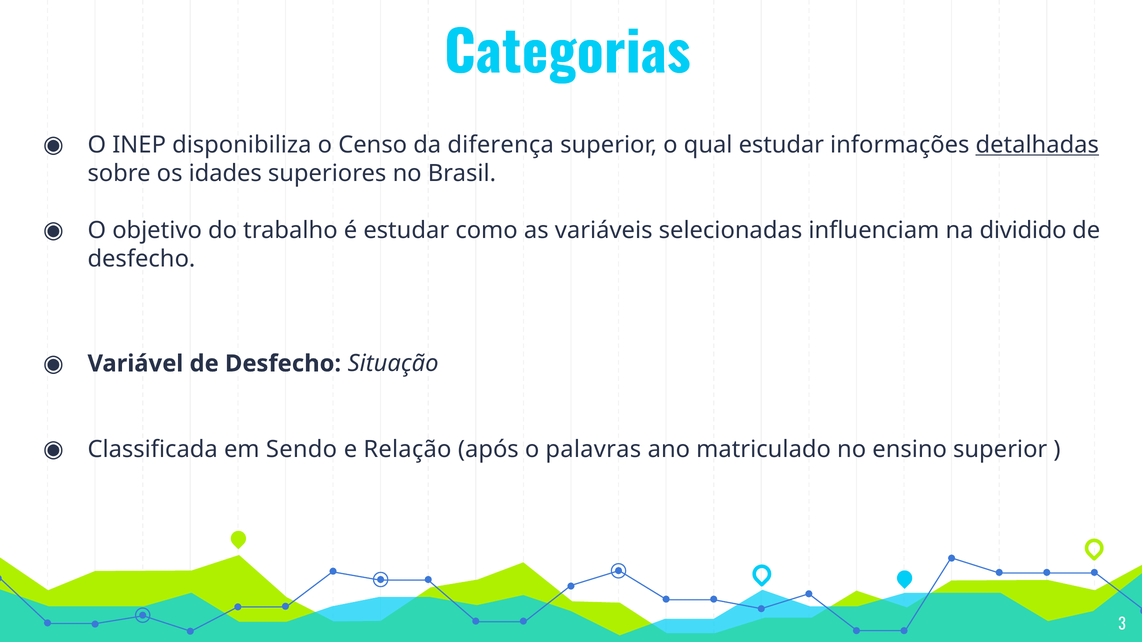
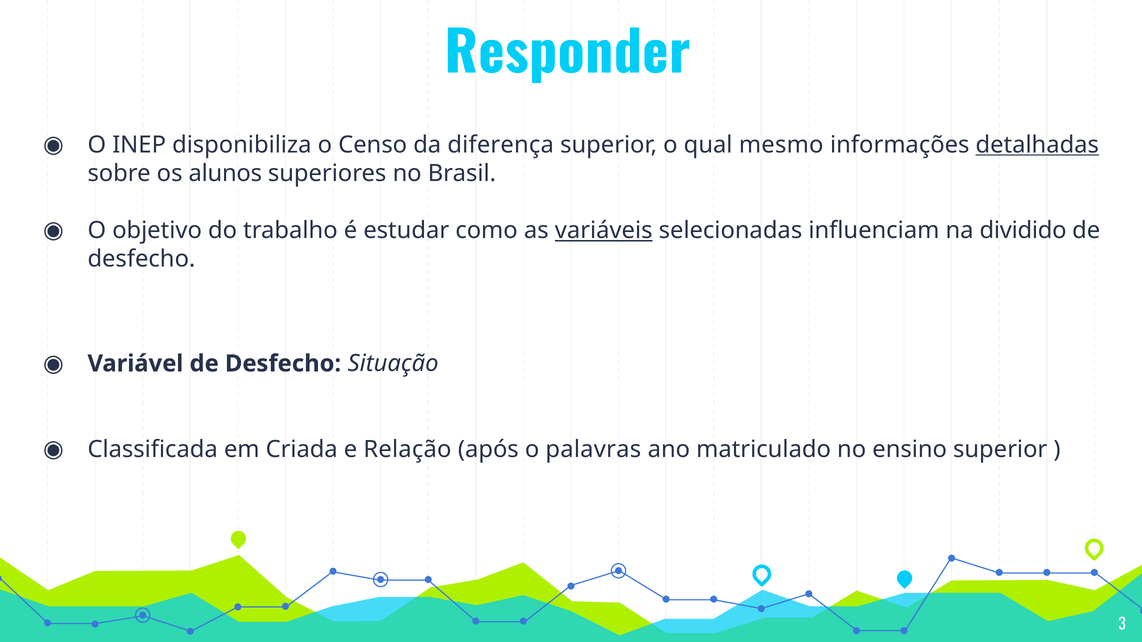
Categorias: Categorias -> Responder
qual estudar: estudar -> mesmo
idades: idades -> alunos
variáveis underline: none -> present
Sendo: Sendo -> Criada
